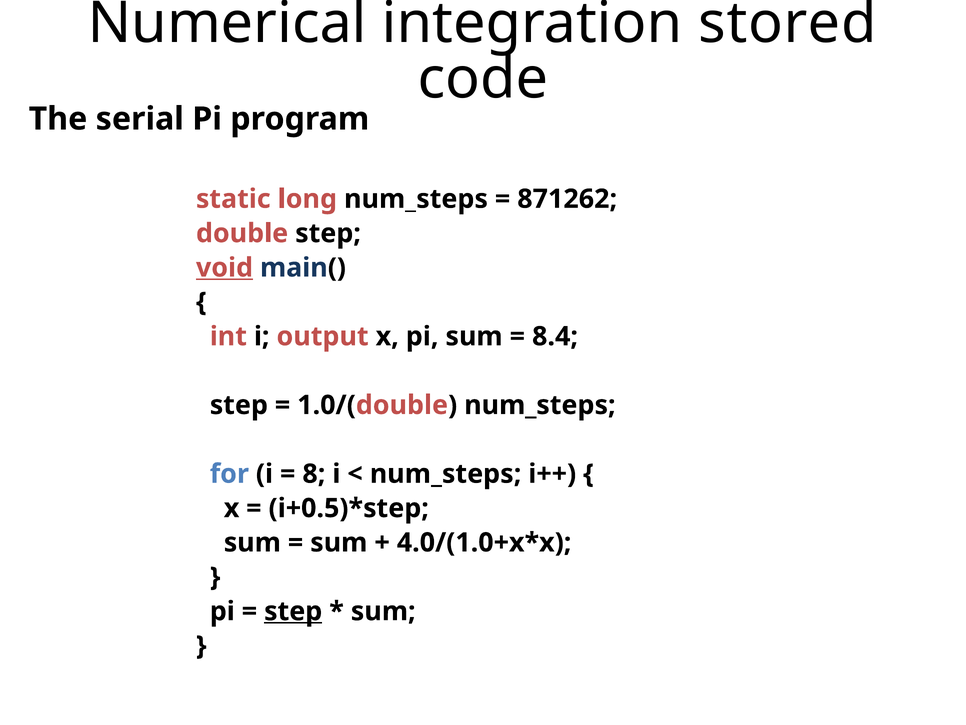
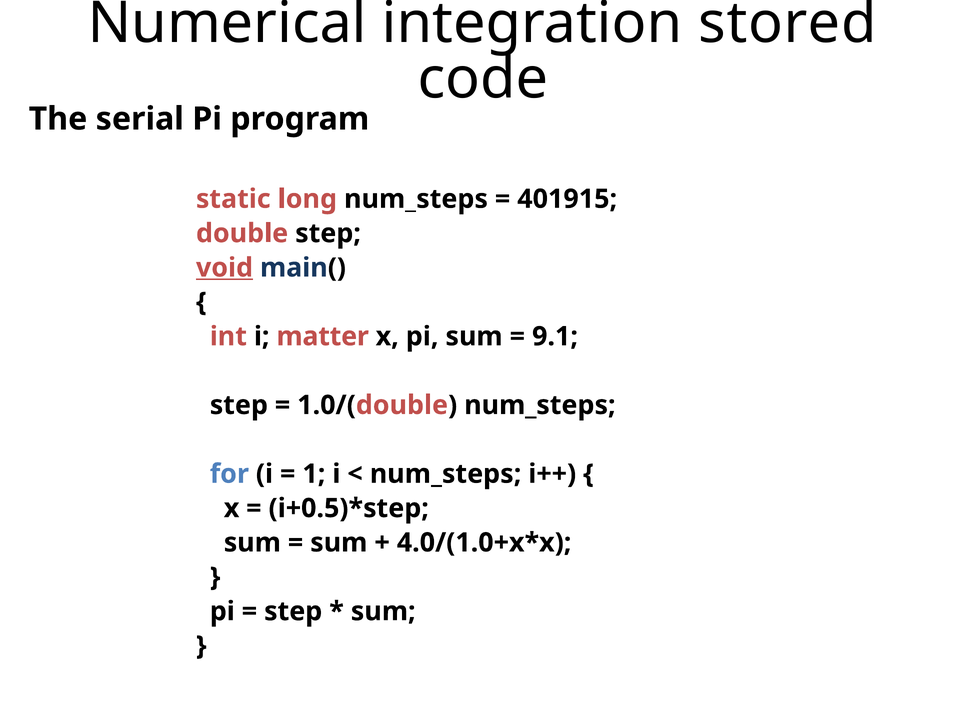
871262: 871262 -> 401915
output: output -> matter
8.4: 8.4 -> 9.1
8: 8 -> 1
step at (293, 611) underline: present -> none
